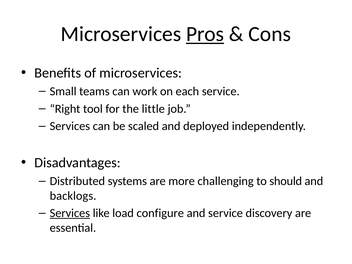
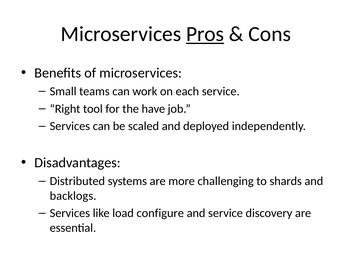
little: little -> have
should: should -> shards
Services at (70, 213) underline: present -> none
